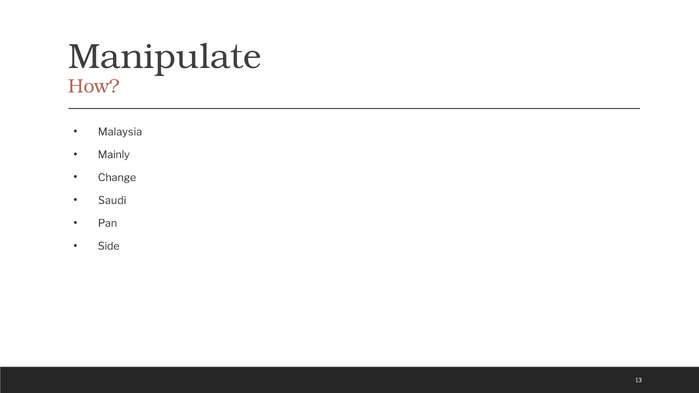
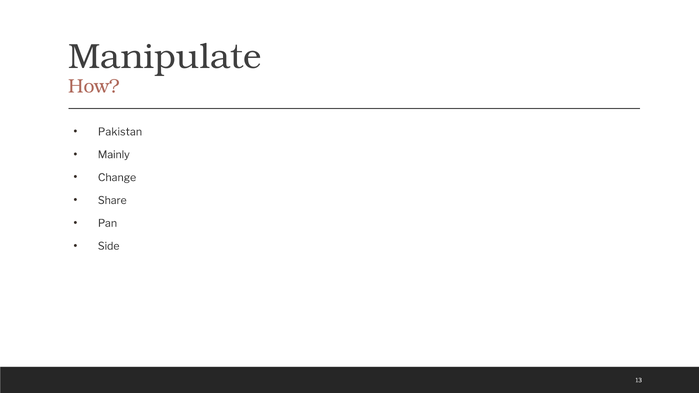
Malaysia: Malaysia -> Pakistan
Saudi: Saudi -> Share
